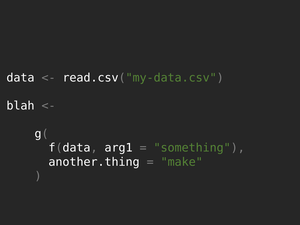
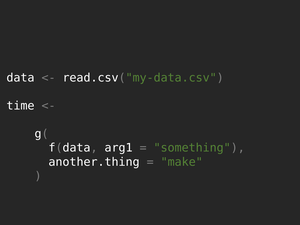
blah: blah -> time
